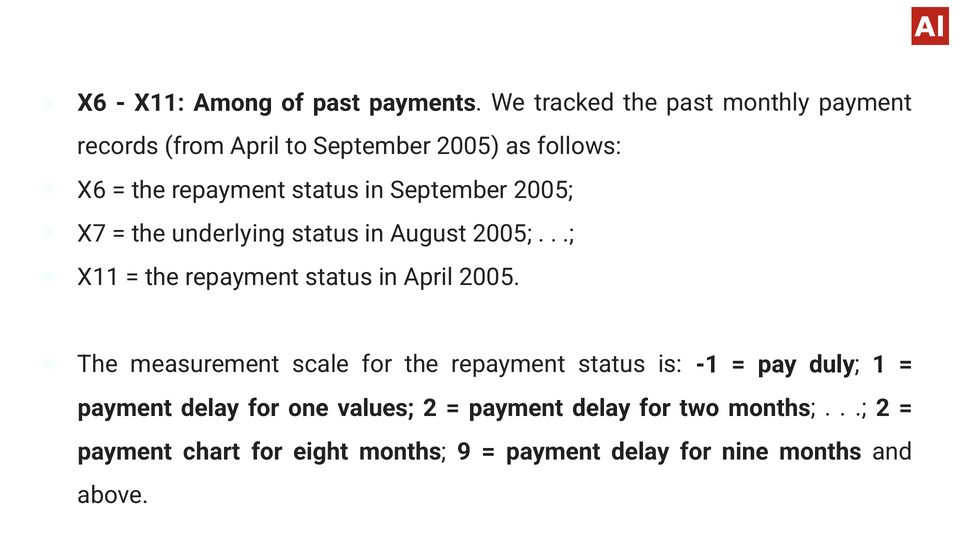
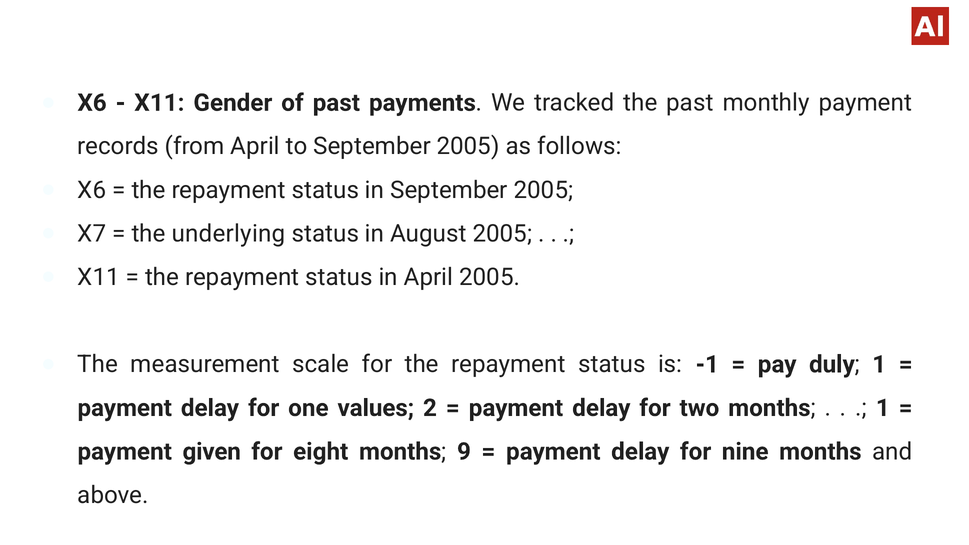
Among: Among -> Gender
2 at (883, 408): 2 -> 1
chart: chart -> given
